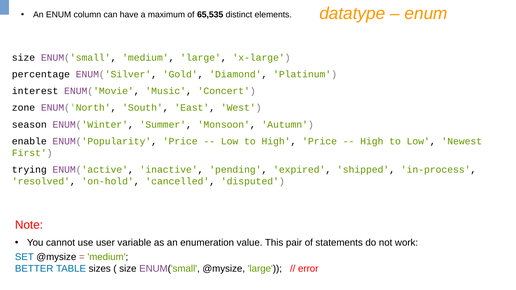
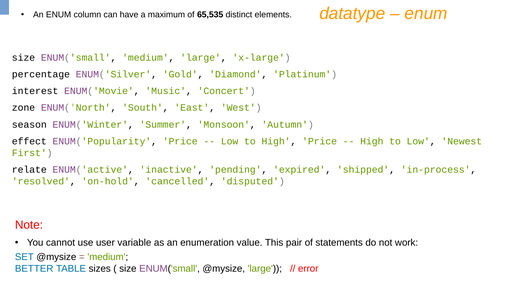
enable: enable -> effect
trying: trying -> relate
